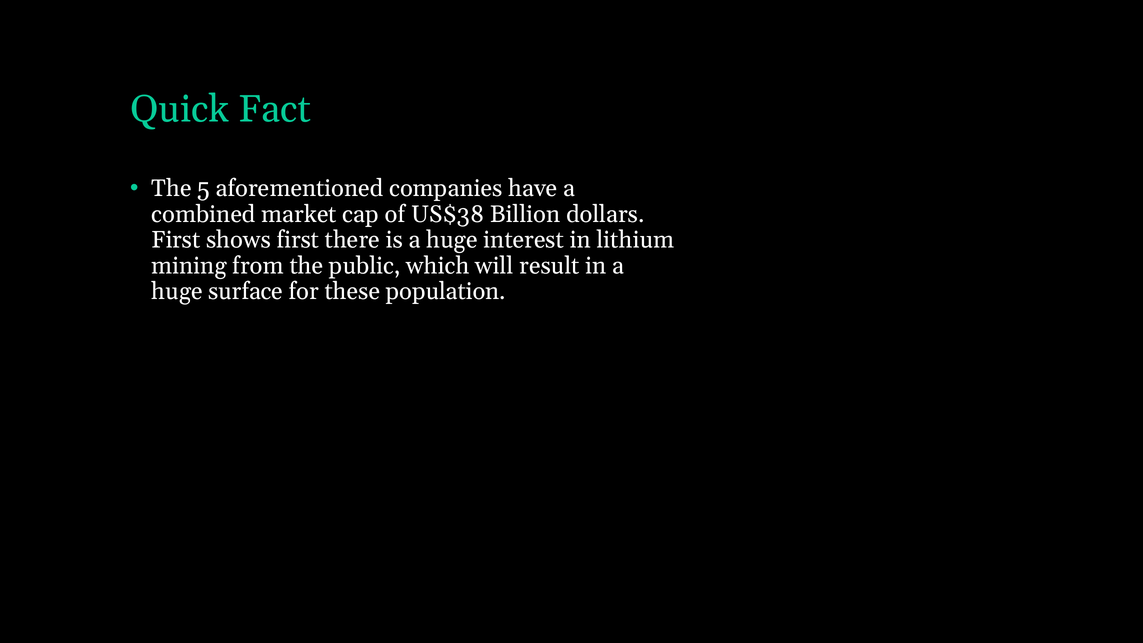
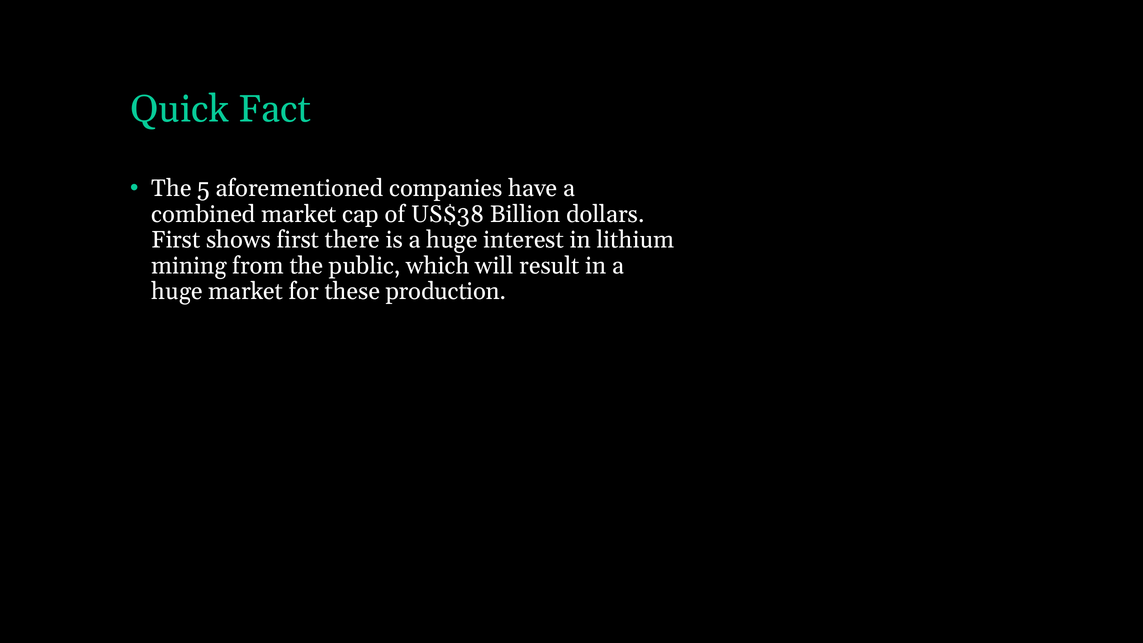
huge surface: surface -> market
population: population -> production
